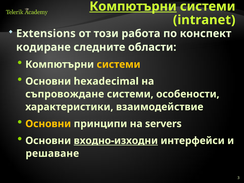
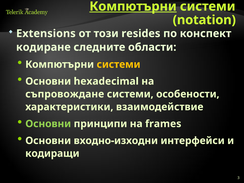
intranet: intranet -> notation
работа: работа -> resides
Основни at (48, 124) colour: yellow -> light green
servers: servers -> frames
входно-изходни underline: present -> none
решаване: решаване -> кодиращи
